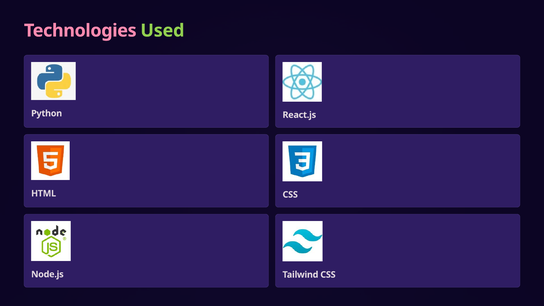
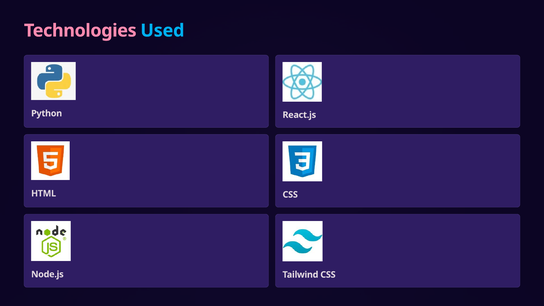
Used colour: light green -> light blue
